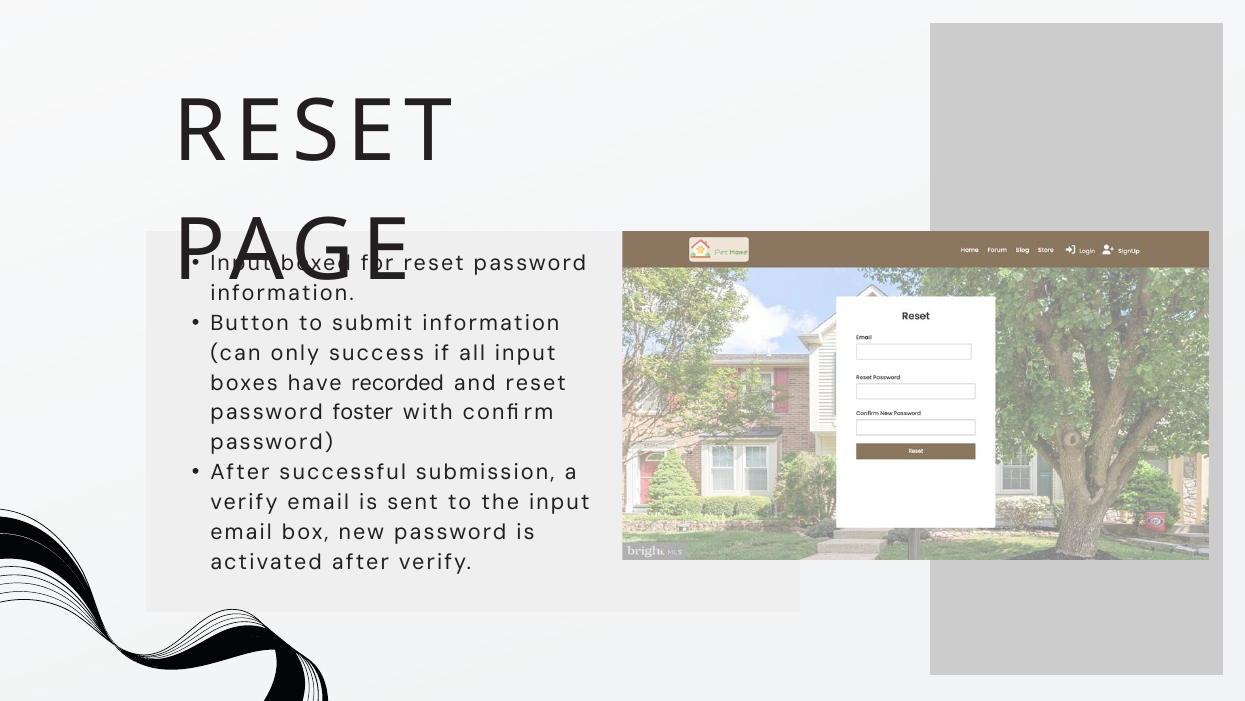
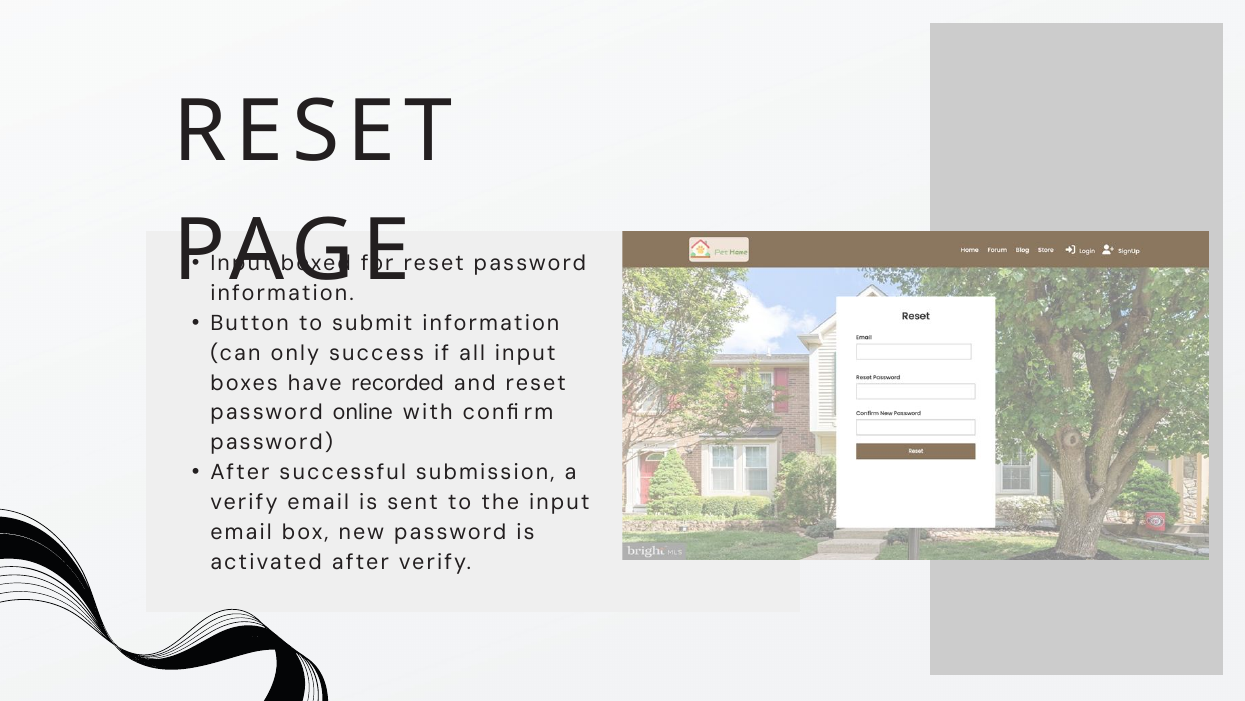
foster: foster -> online
